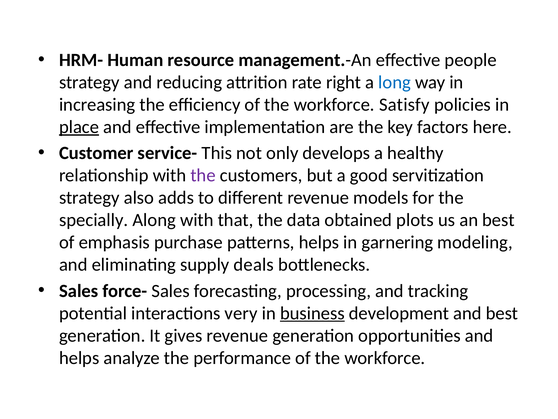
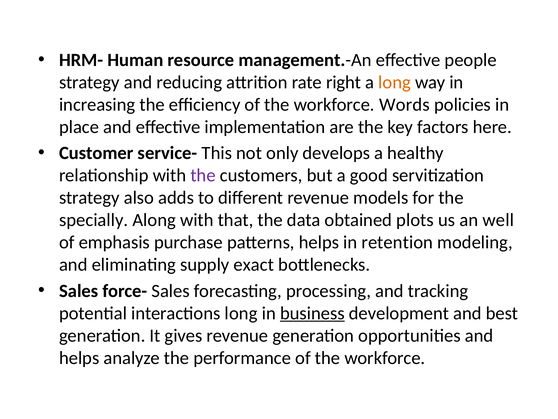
long at (395, 82) colour: blue -> orange
Satisfy: Satisfy -> Words
place underline: present -> none
an best: best -> well
garnering: garnering -> retention
deals: deals -> exact
interactions very: very -> long
